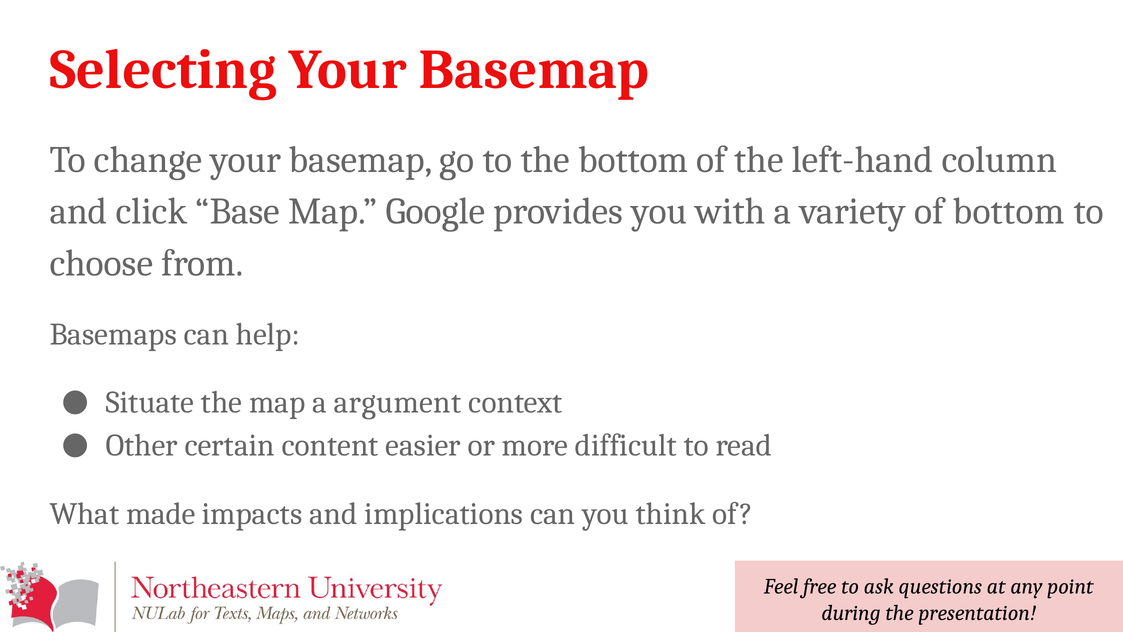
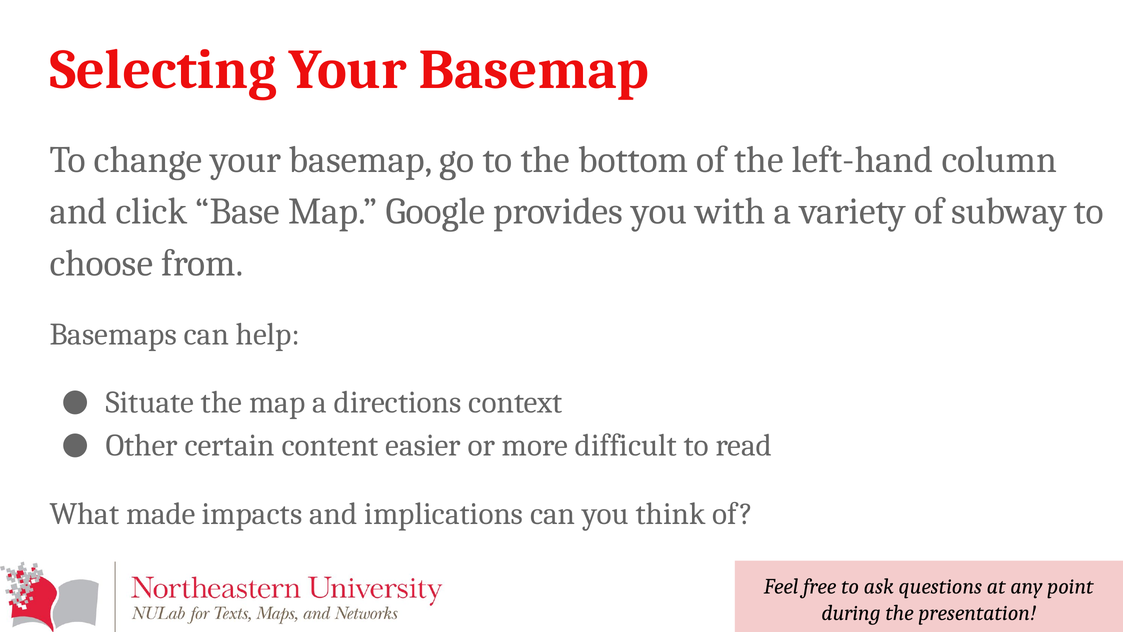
of bottom: bottom -> subway
argument: argument -> directions
